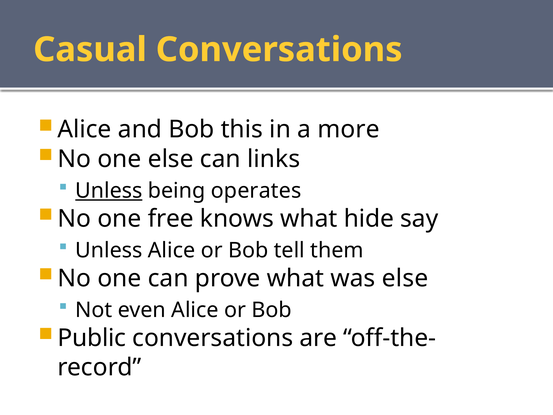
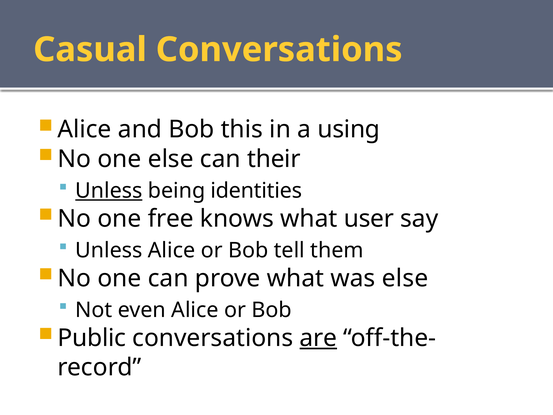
more: more -> using
links: links -> their
operates: operates -> identities
hide: hide -> user
are underline: none -> present
